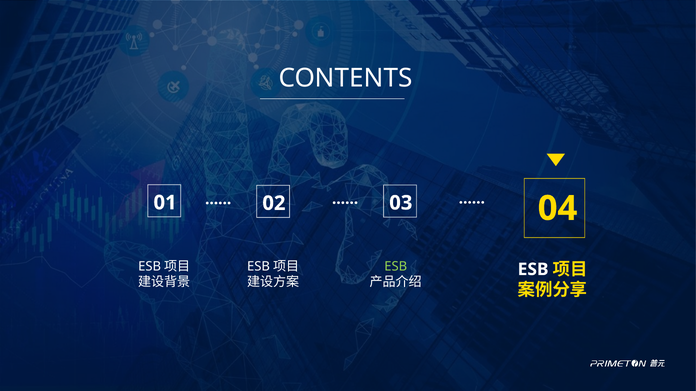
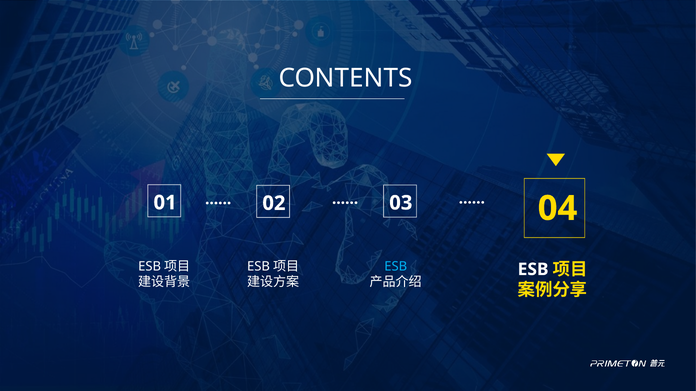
ESB at (396, 267) colour: light green -> light blue
